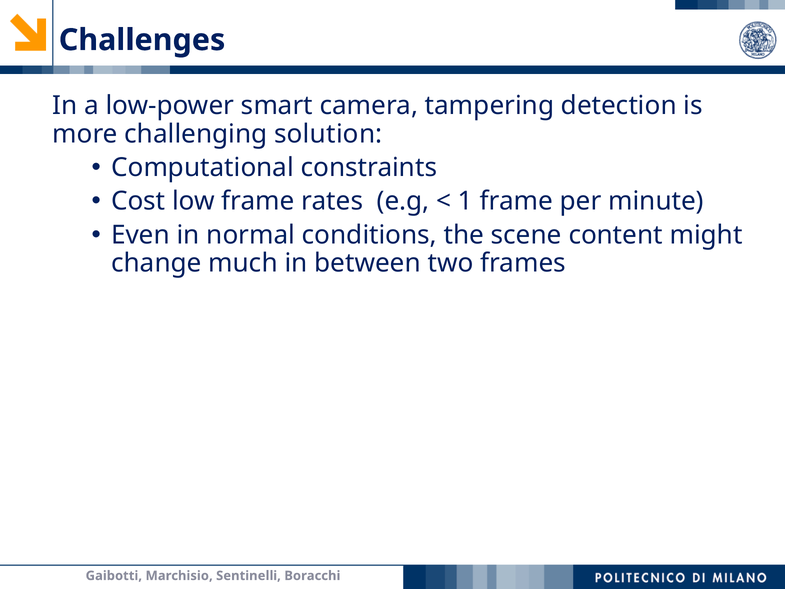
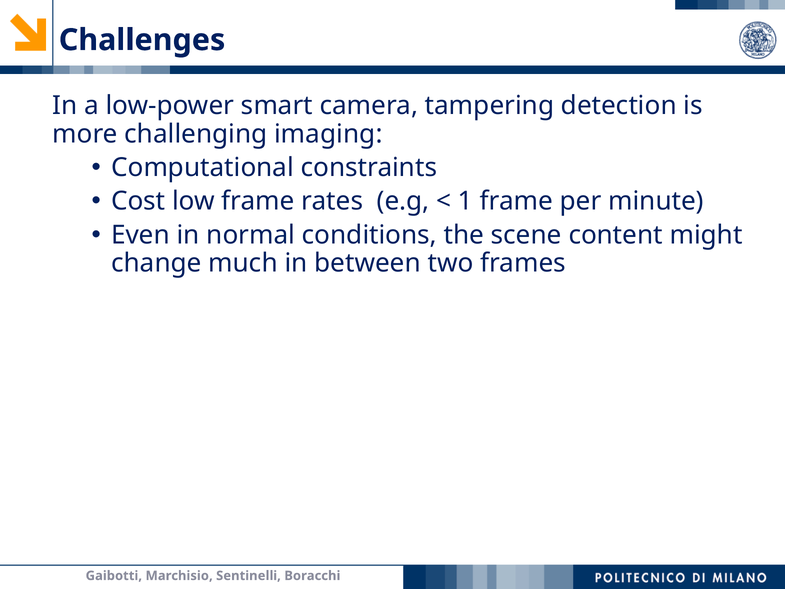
solution: solution -> imaging
